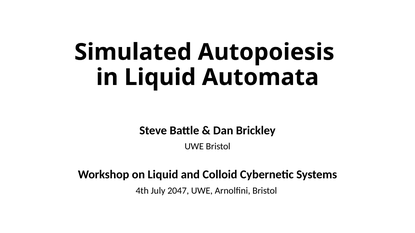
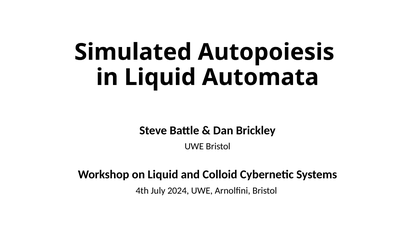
2047: 2047 -> 2024
